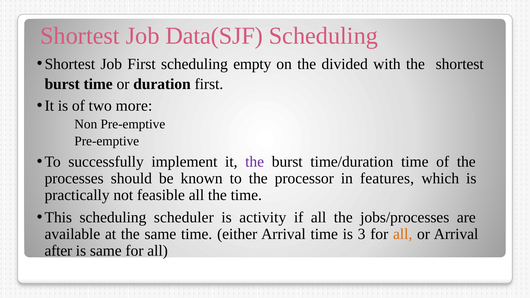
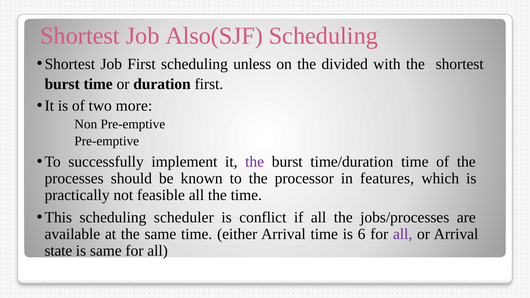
Data(SJF: Data(SJF -> Also(SJF
empty: empty -> unless
activity: activity -> conflict
3: 3 -> 6
all at (403, 234) colour: orange -> purple
after: after -> state
